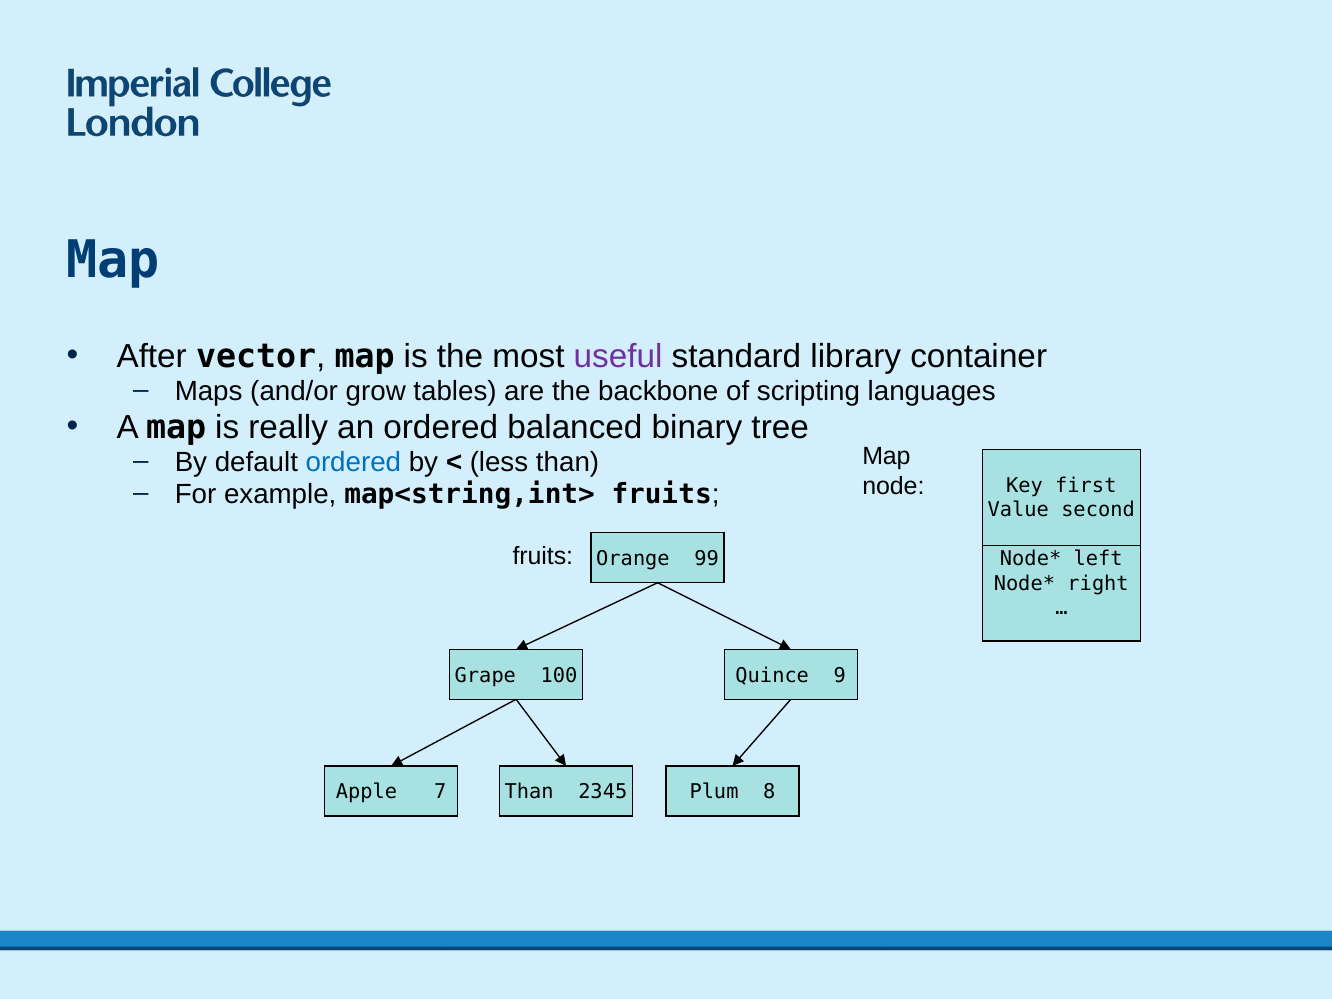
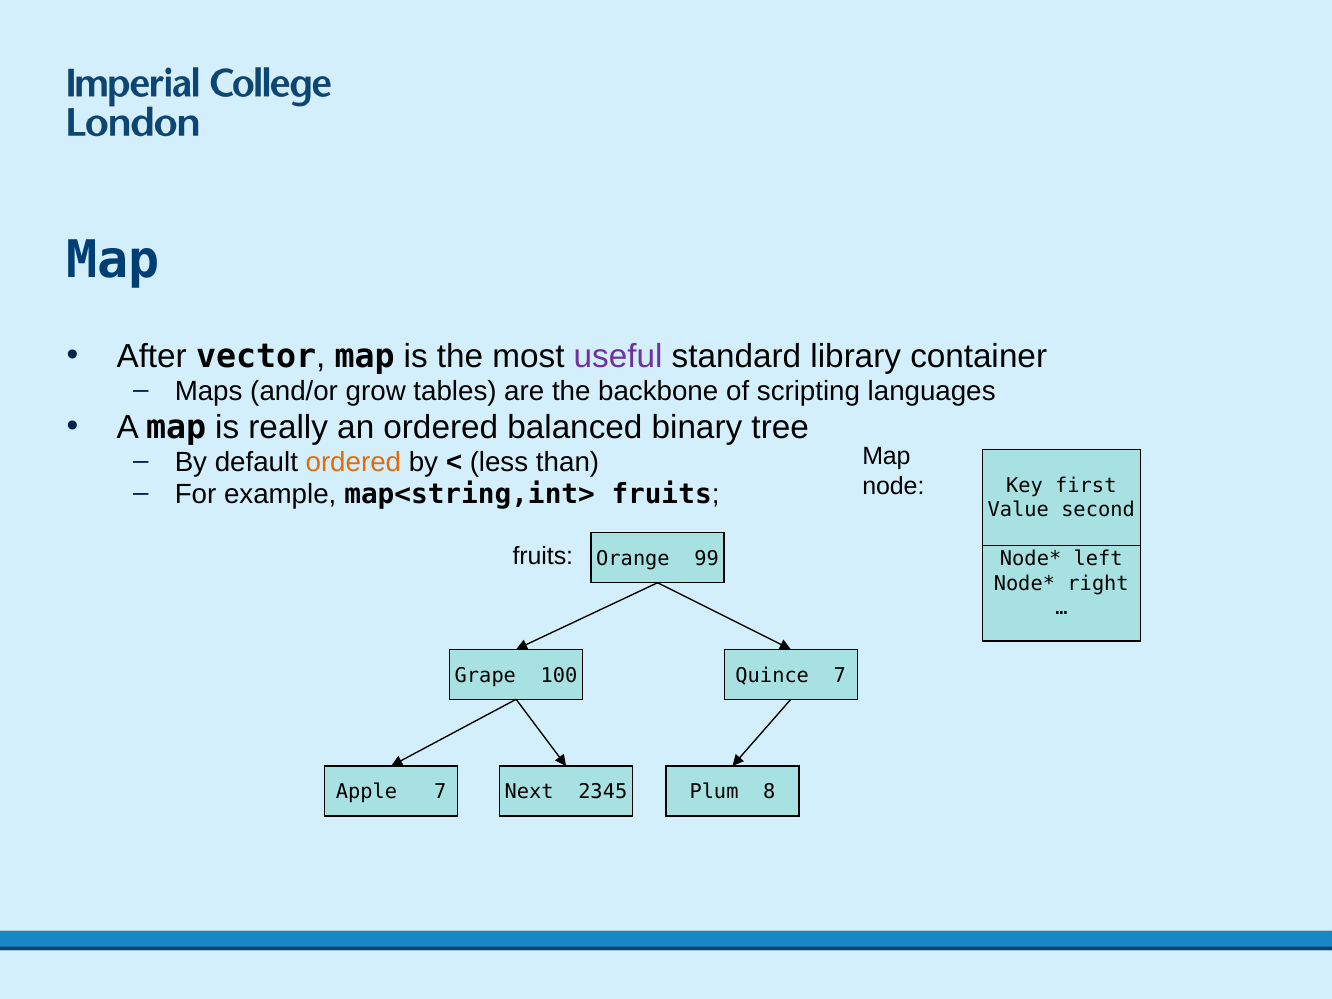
ordered at (353, 462) colour: blue -> orange
Quince 9: 9 -> 7
Than at (529, 792): Than -> Next
